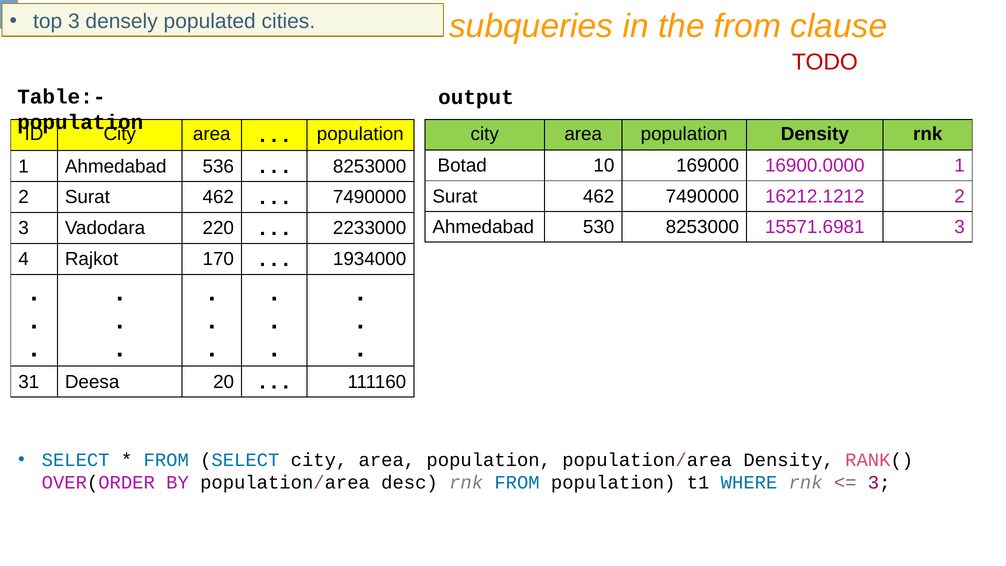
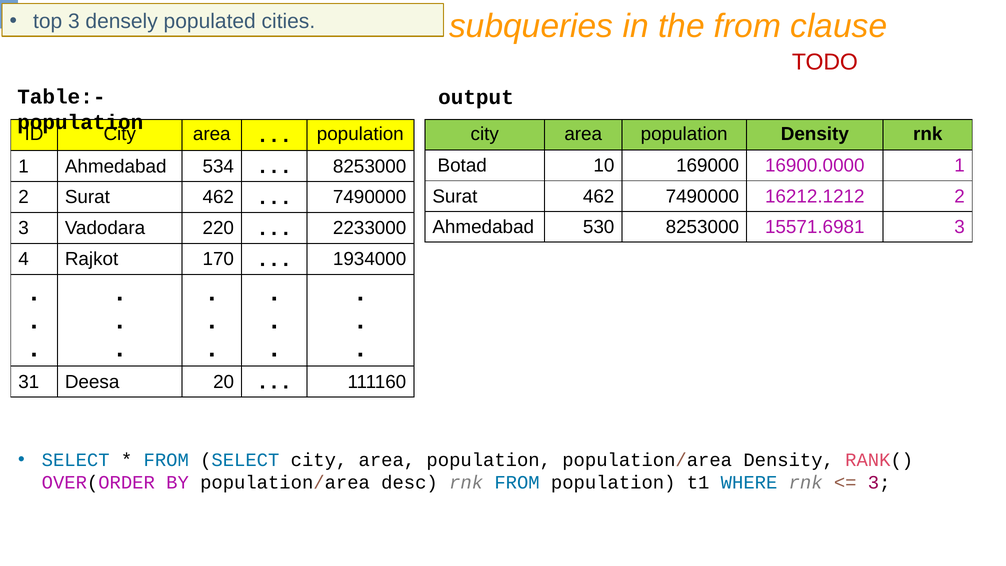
536: 536 -> 534
